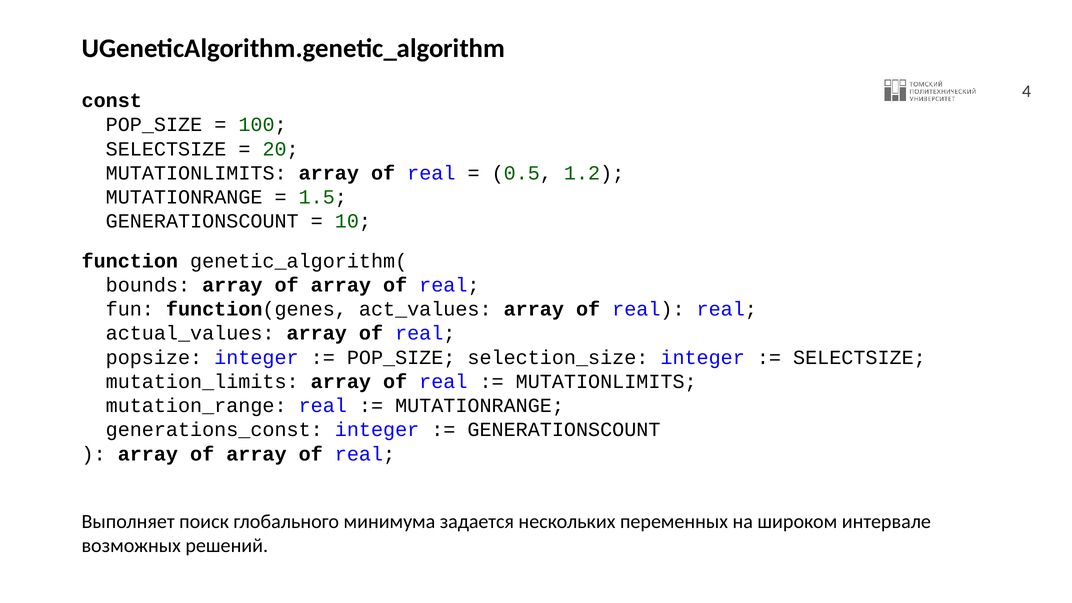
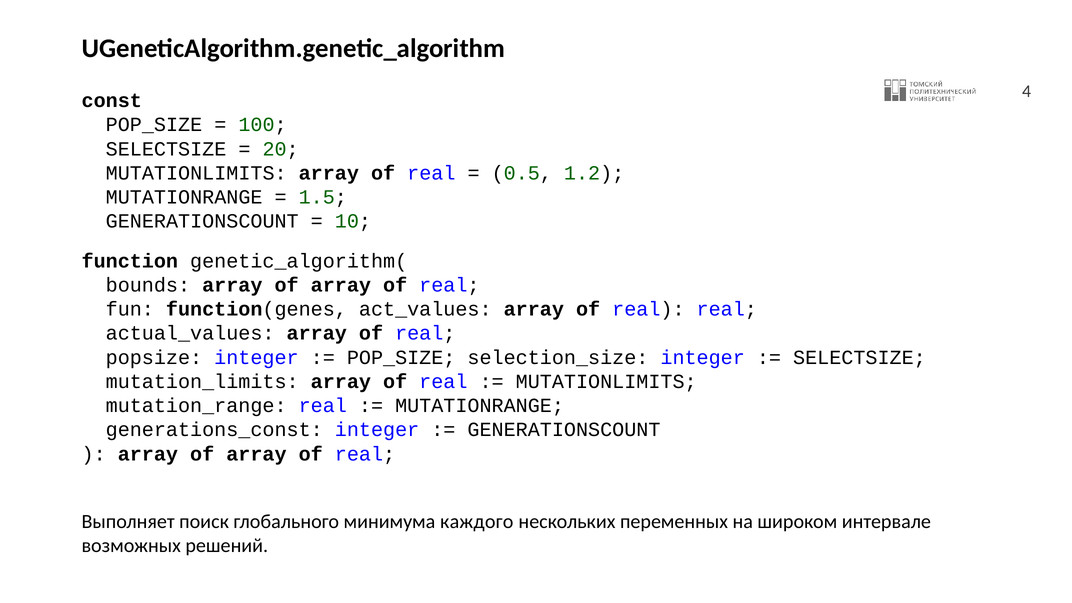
задается: задается -> каждого
